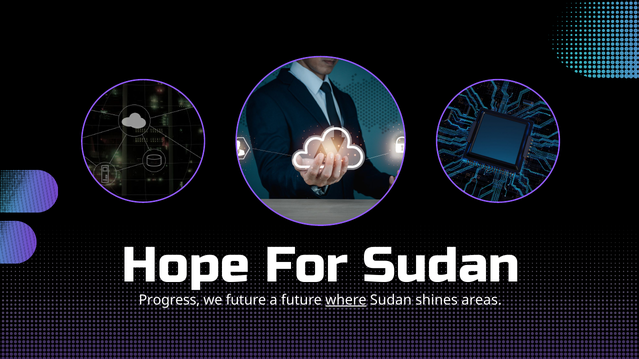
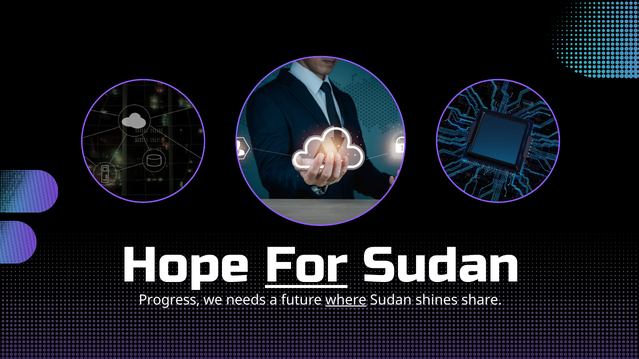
For underline: none -> present
we future: future -> needs
areas: areas -> share
